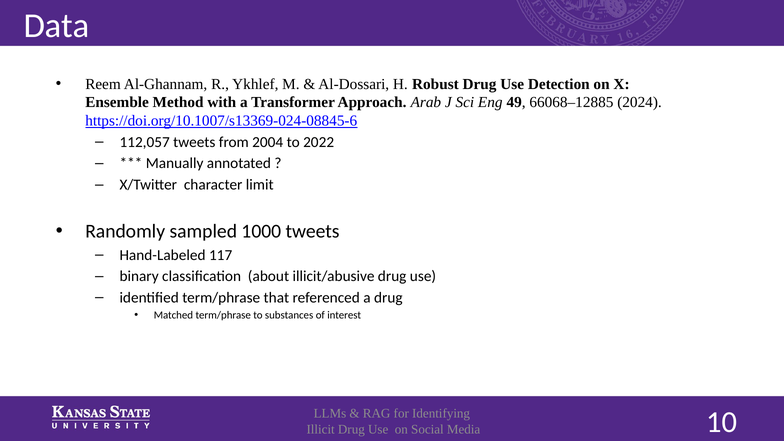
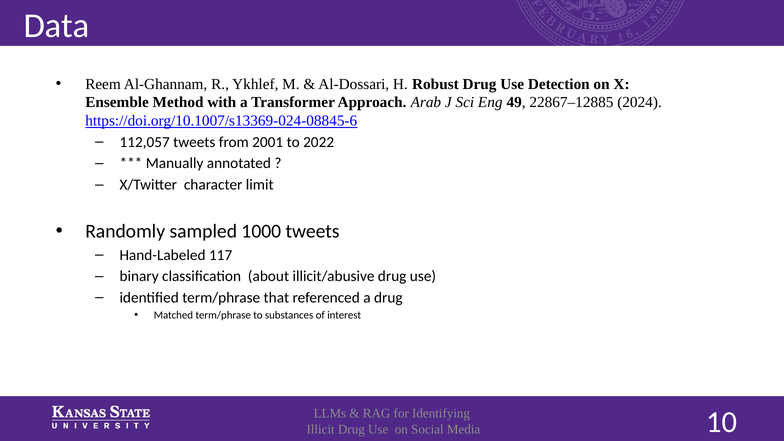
66068–12885: 66068–12885 -> 22867–12885
2004: 2004 -> 2001
